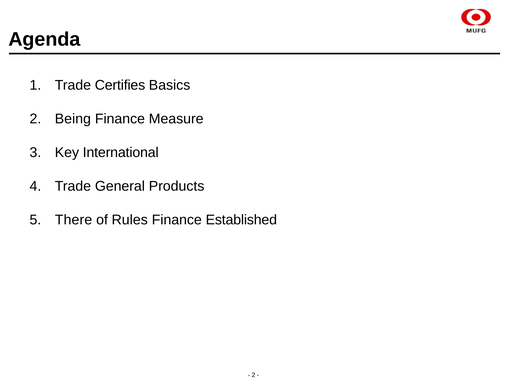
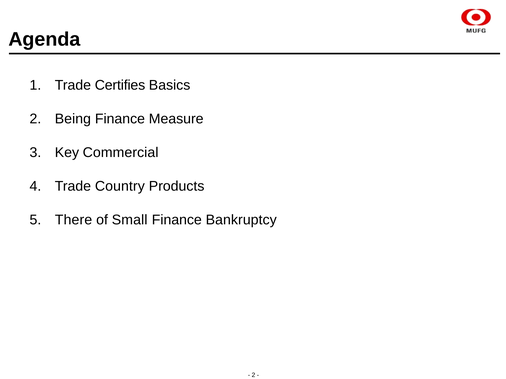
International: International -> Commercial
General: General -> Country
Rules: Rules -> Small
Established: Established -> Bankruptcy
